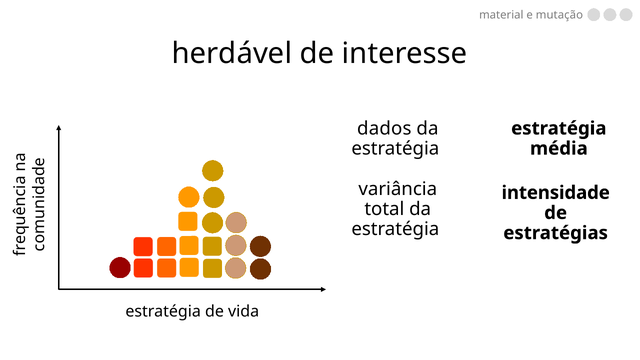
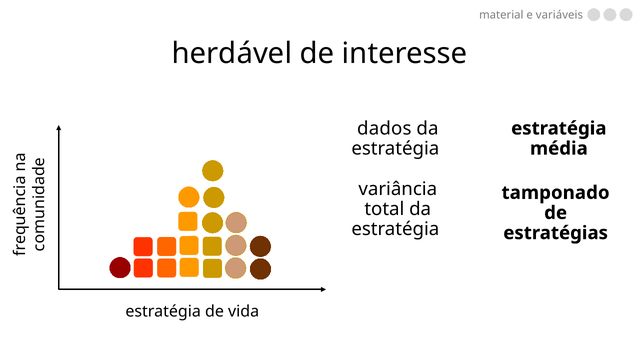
mutação: mutação -> variáveis
intensidade: intensidade -> tamponado
